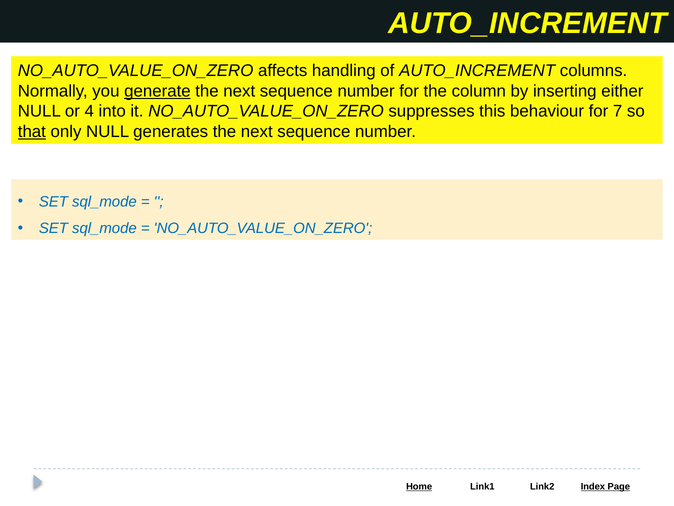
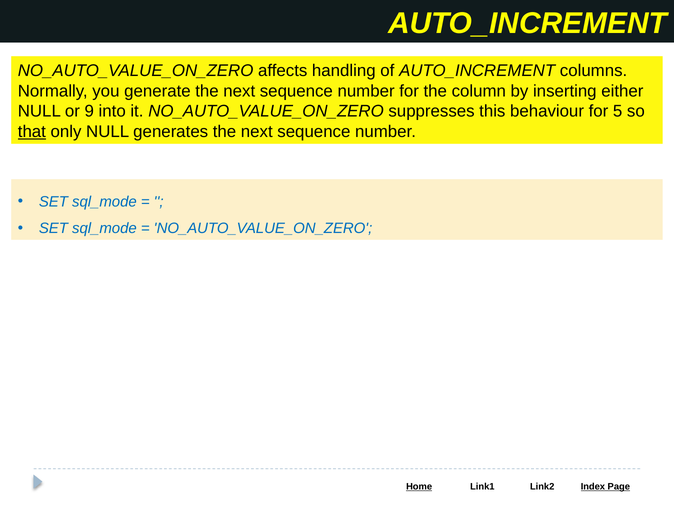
generate underline: present -> none
4: 4 -> 9
7: 7 -> 5
